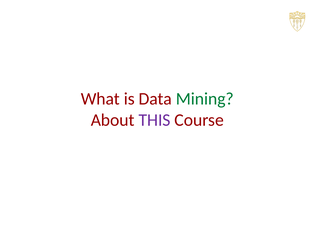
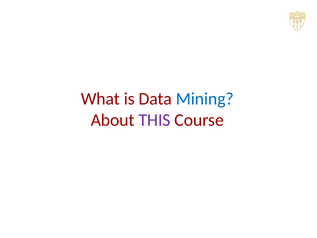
Mining colour: green -> blue
